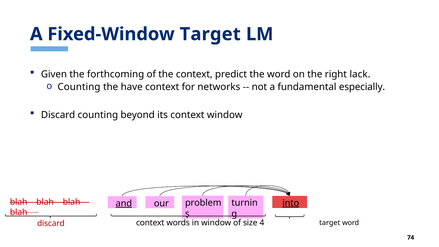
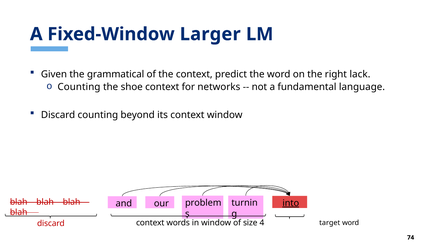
Fixed-Window Target: Target -> Larger
forthcoming: forthcoming -> grammatical
have: have -> shoe
especially: especially -> language
and underline: present -> none
